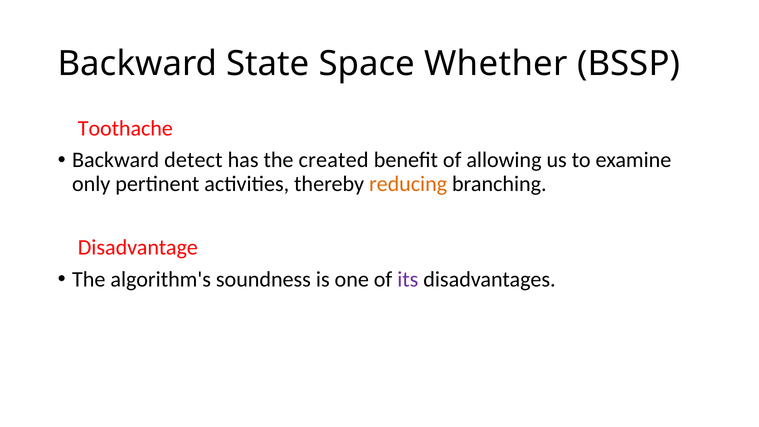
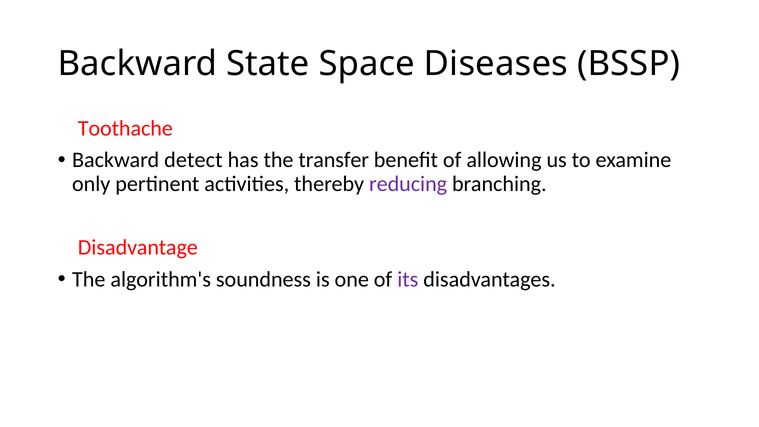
Whether: Whether -> Diseases
created: created -> transfer
reducing colour: orange -> purple
